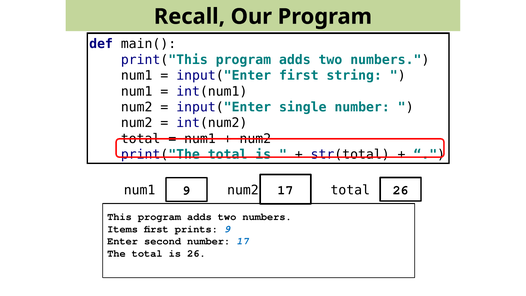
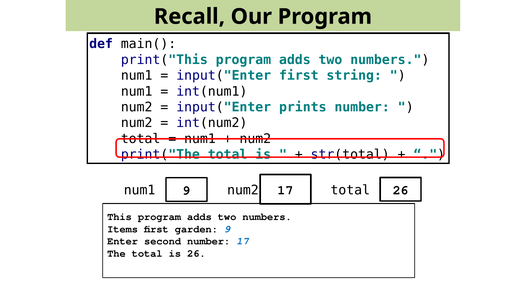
single: single -> prints
prints: prints -> garden
